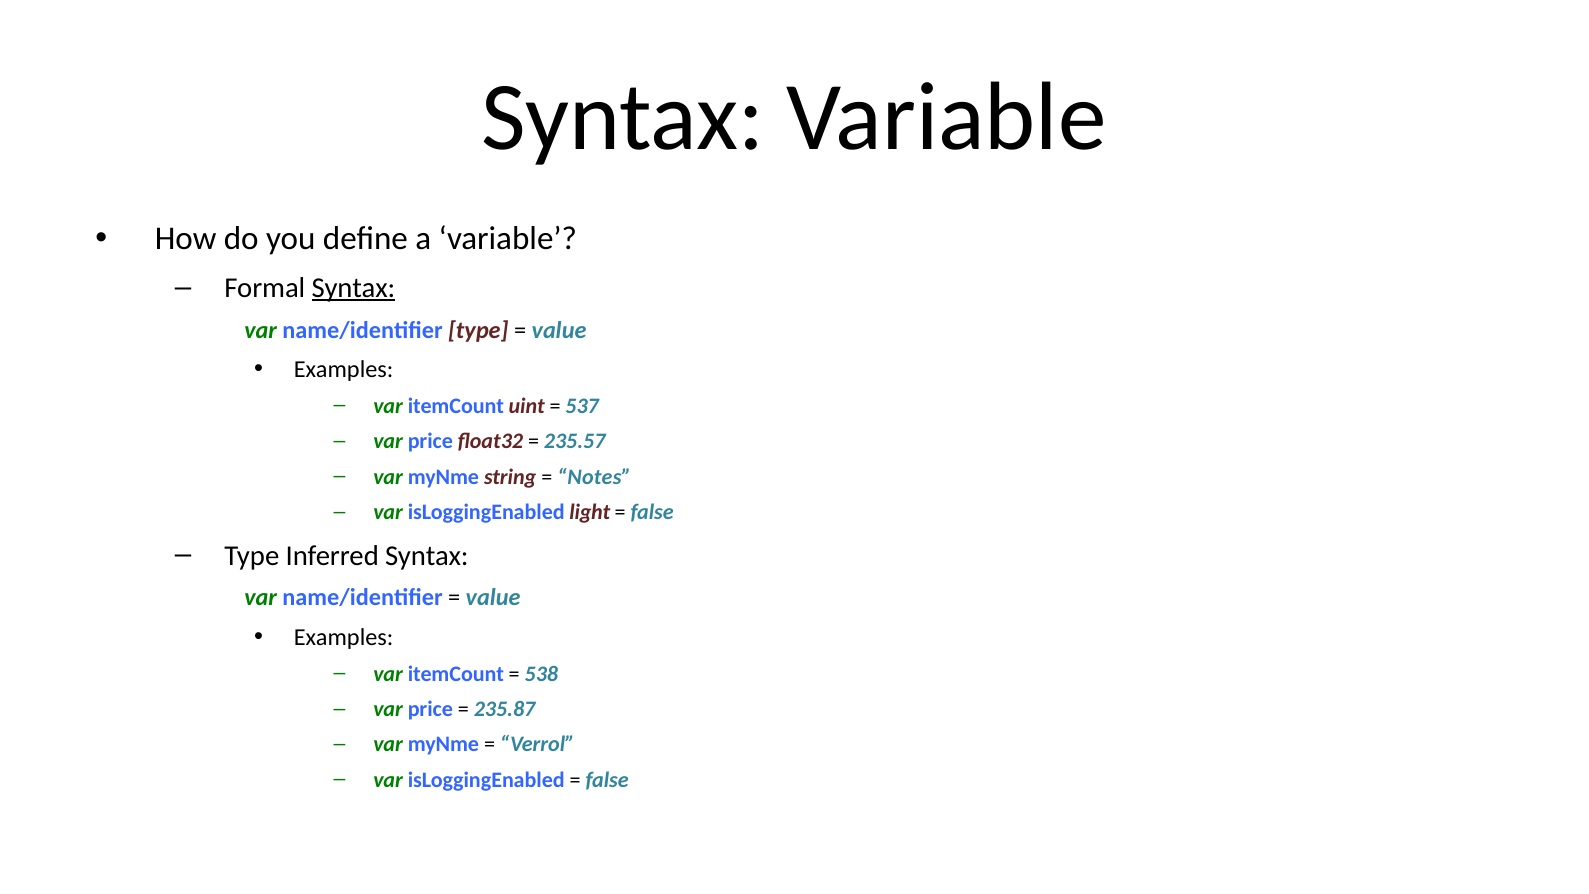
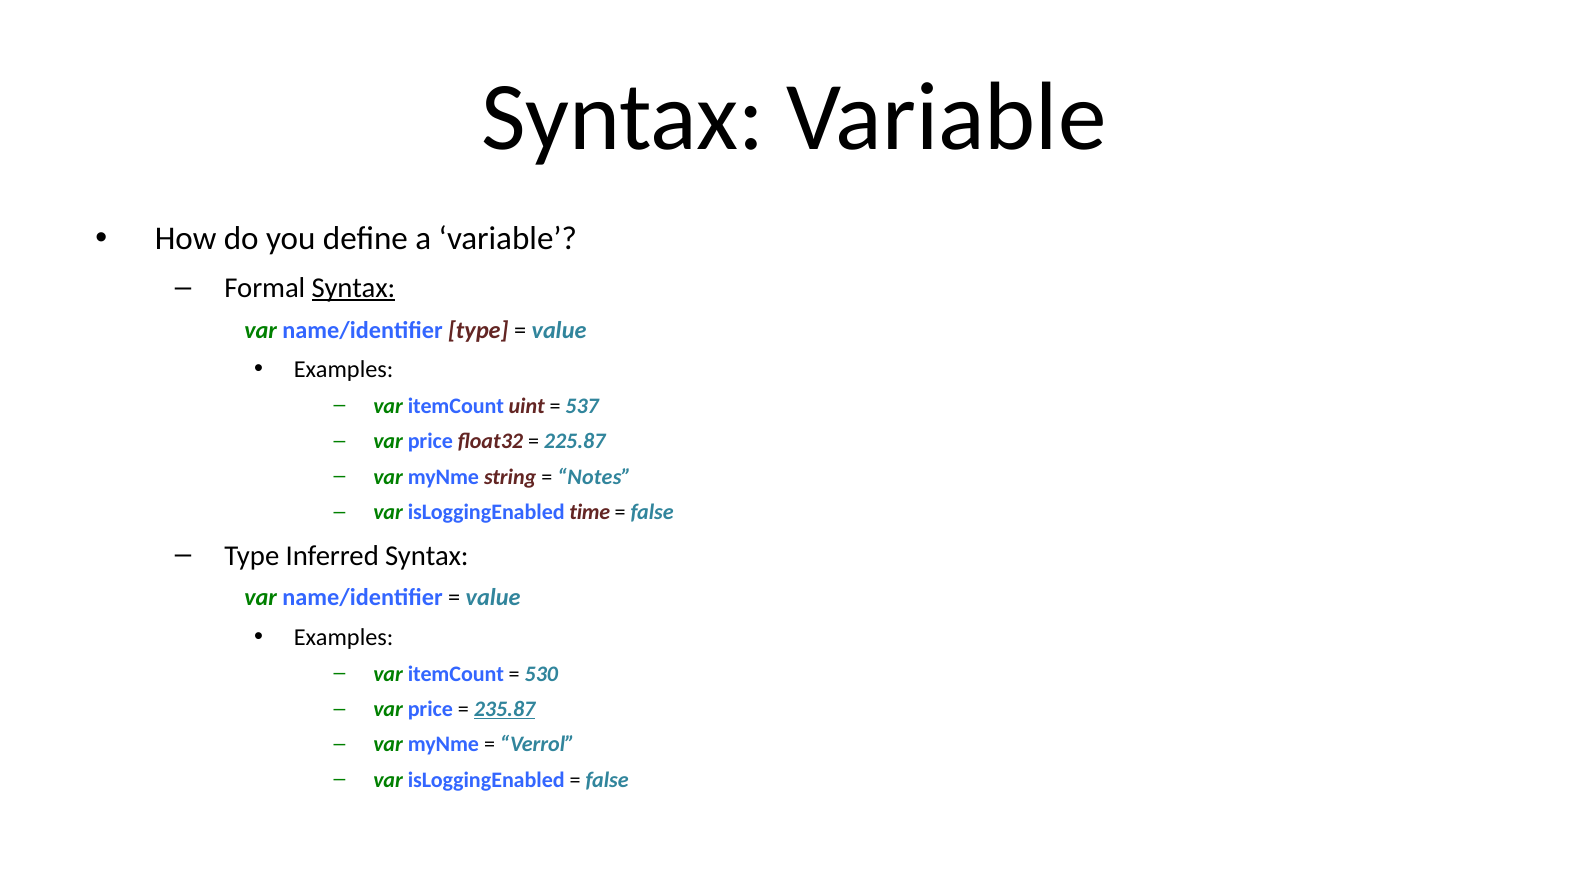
235.57: 235.57 -> 225.87
light: light -> time
538: 538 -> 530
235.87 underline: none -> present
